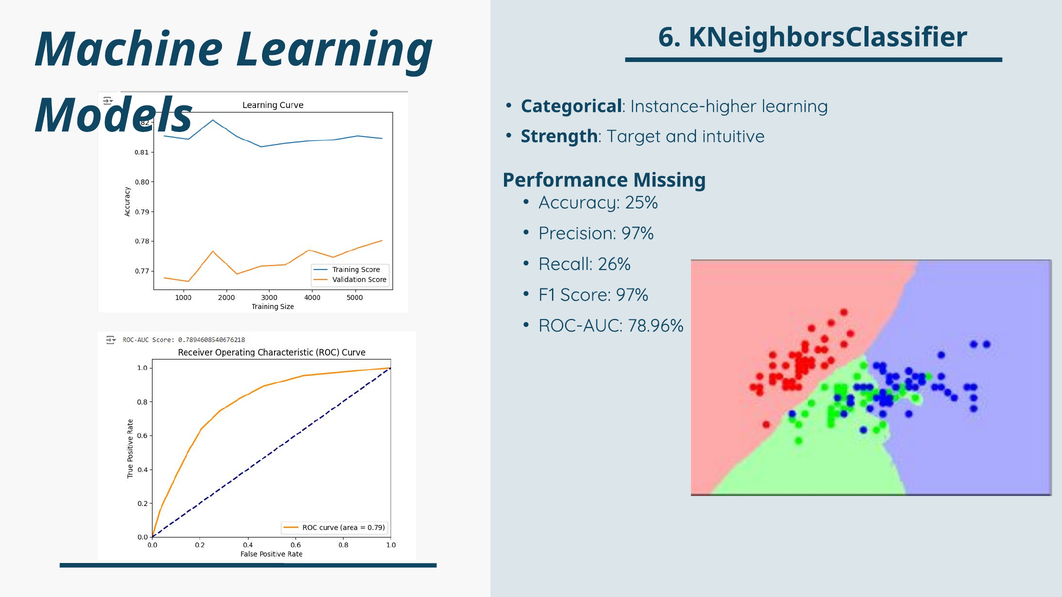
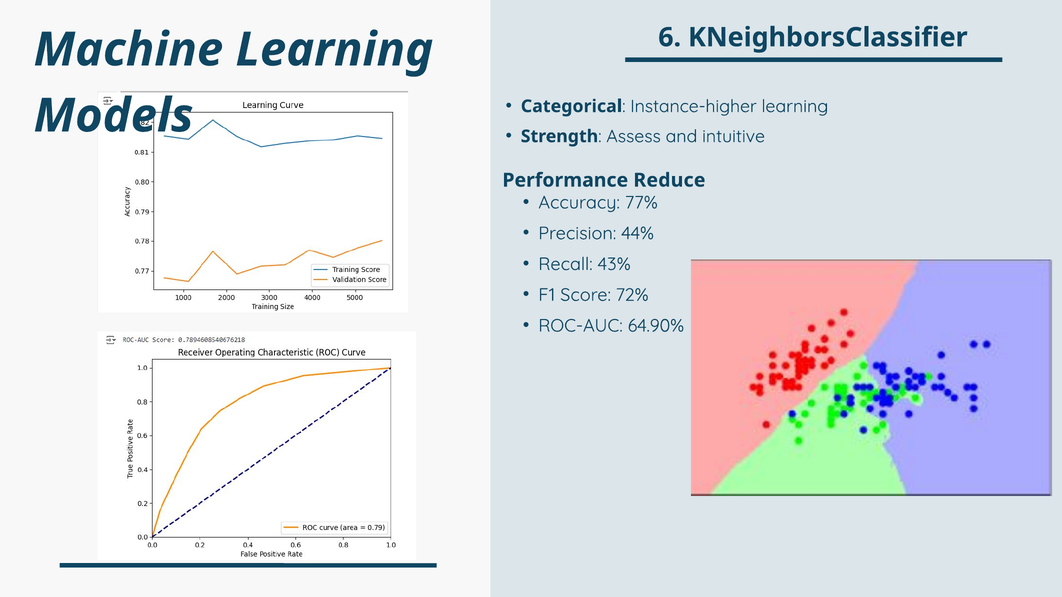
Target: Target -> Assess
Missing: Missing -> Reduce
25%: 25% -> 77%
Precision 97%: 97% -> 44%
26%: 26% -> 43%
Score 97%: 97% -> 72%
78.96%: 78.96% -> 64.90%
